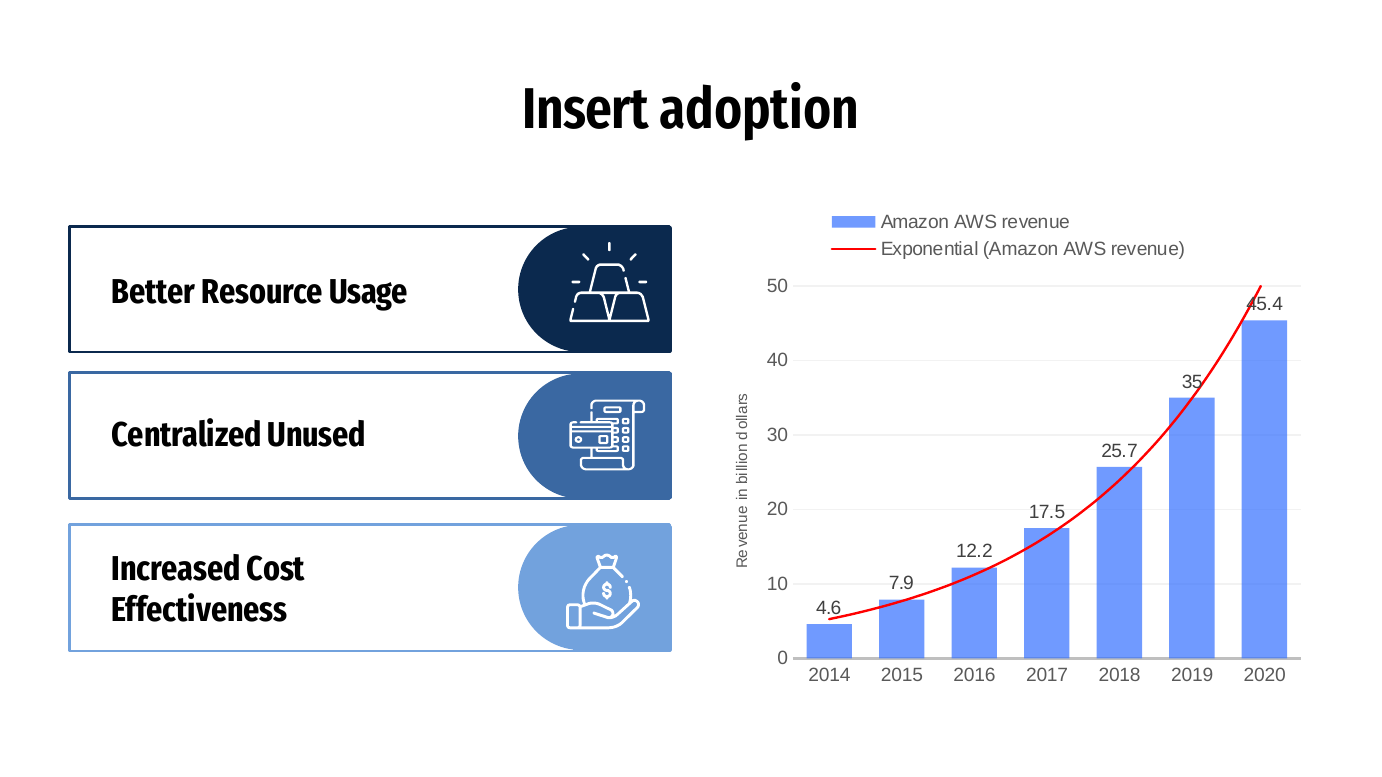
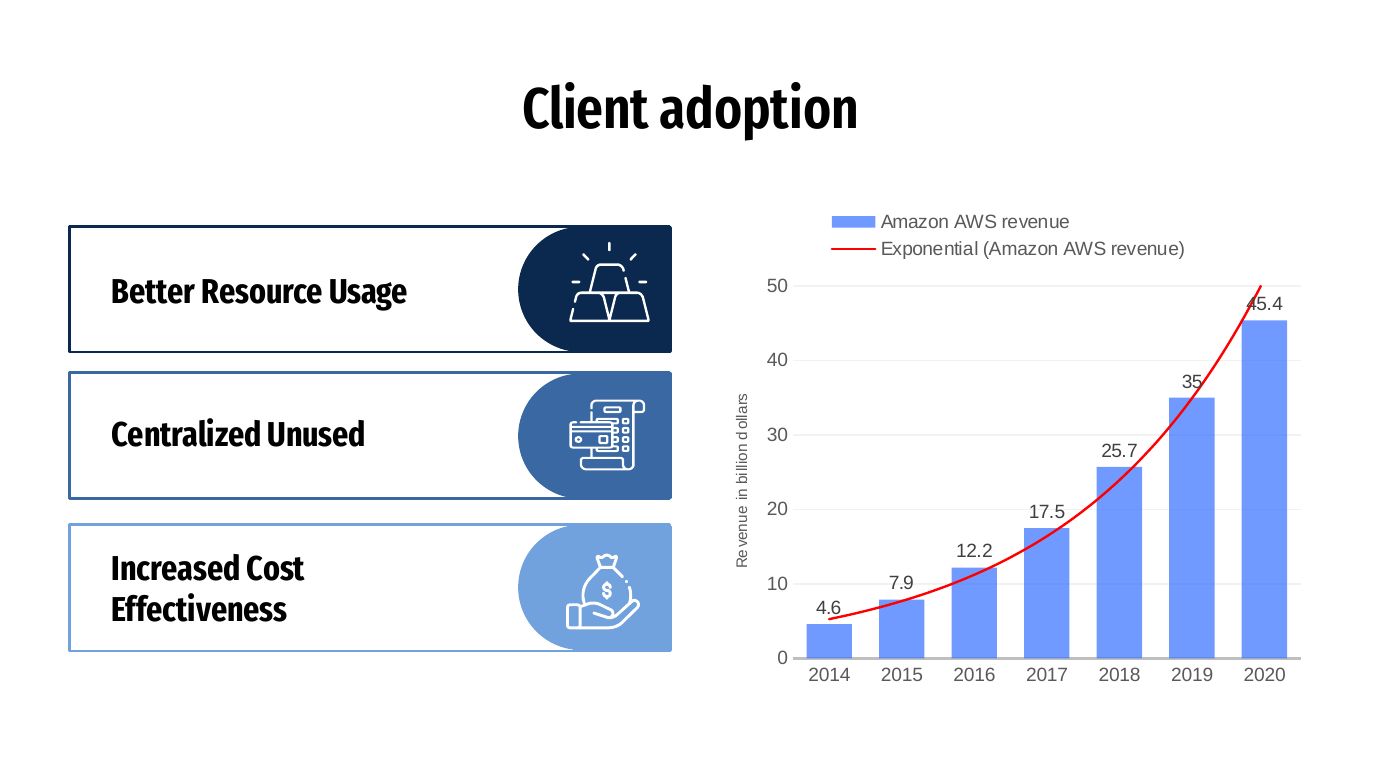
Insert: Insert -> Client
